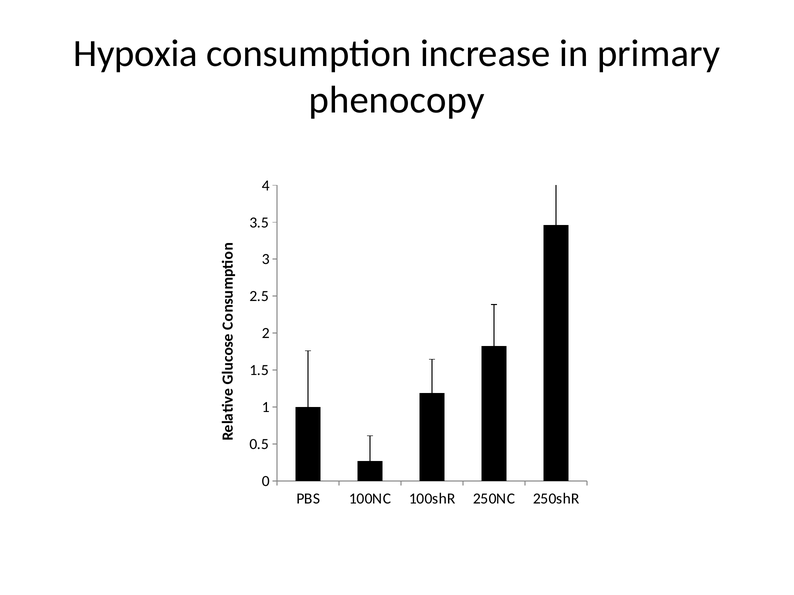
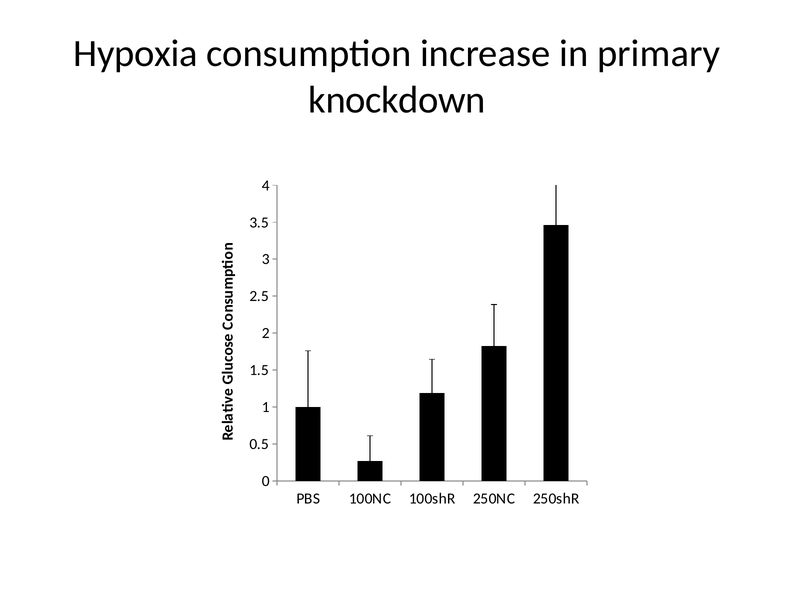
phenocopy: phenocopy -> knockdown
